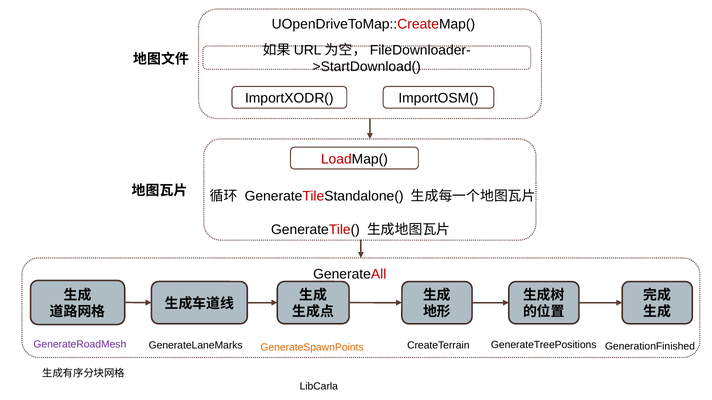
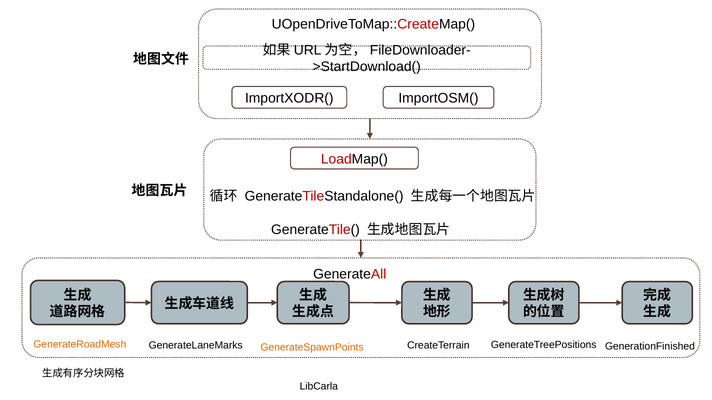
GenerateRoadMesh colour: purple -> orange
